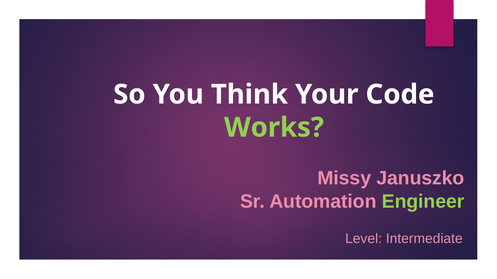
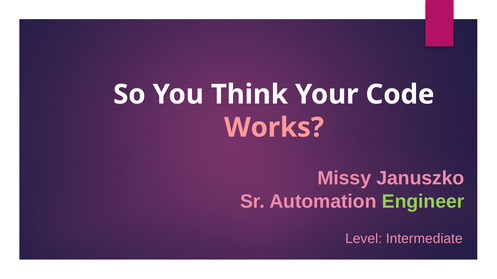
Works colour: light green -> pink
